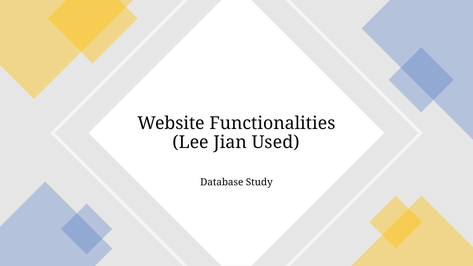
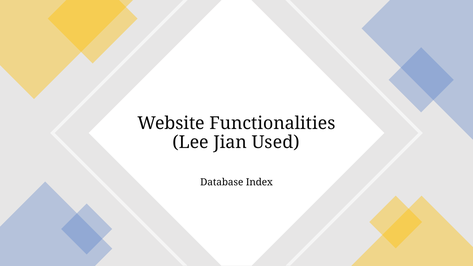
Study: Study -> Index
